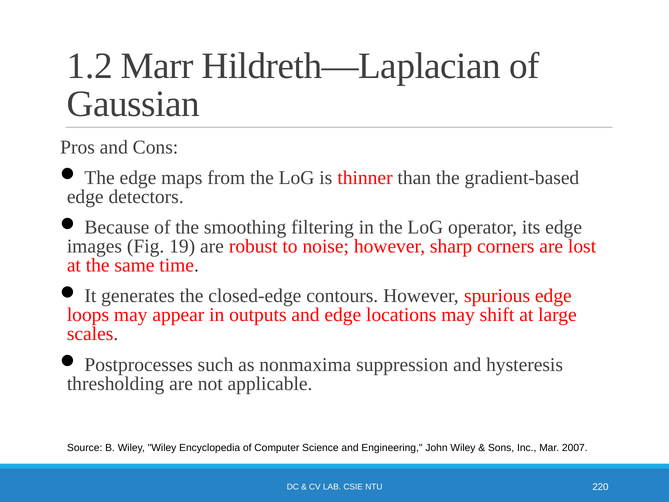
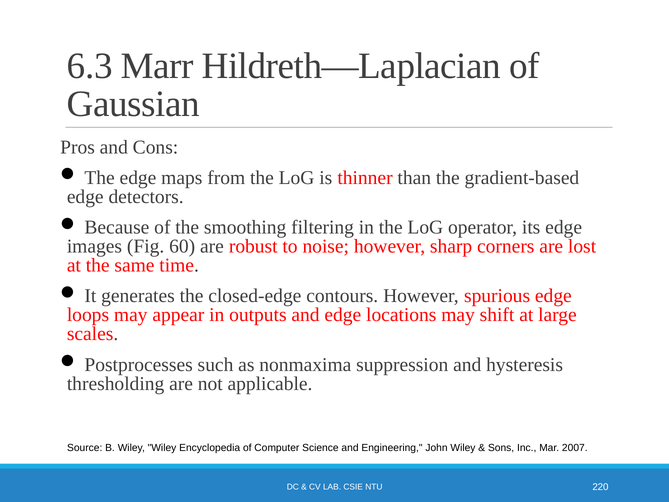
1.2: 1.2 -> 6.3
19: 19 -> 60
